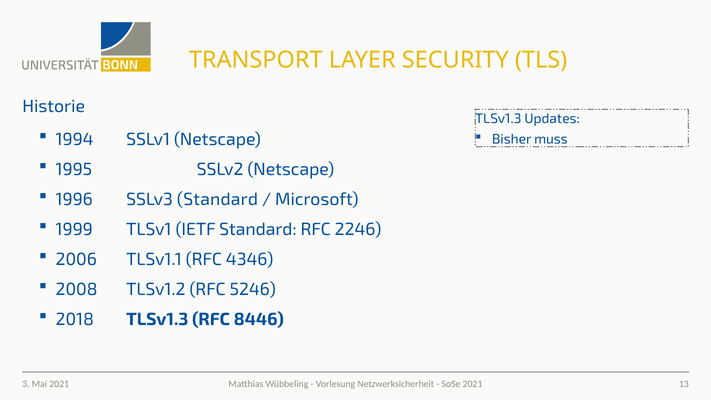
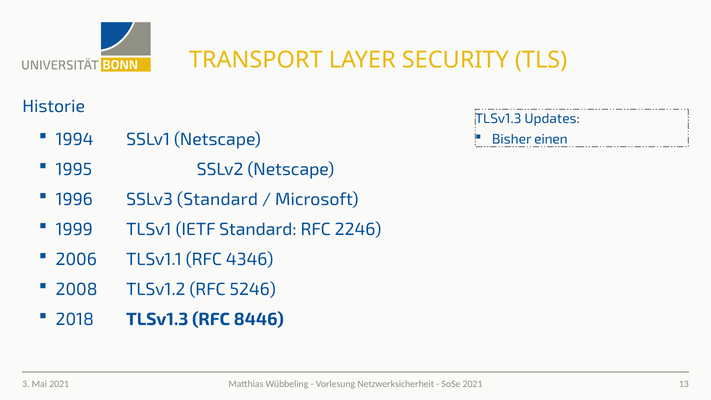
muss: muss -> einen
